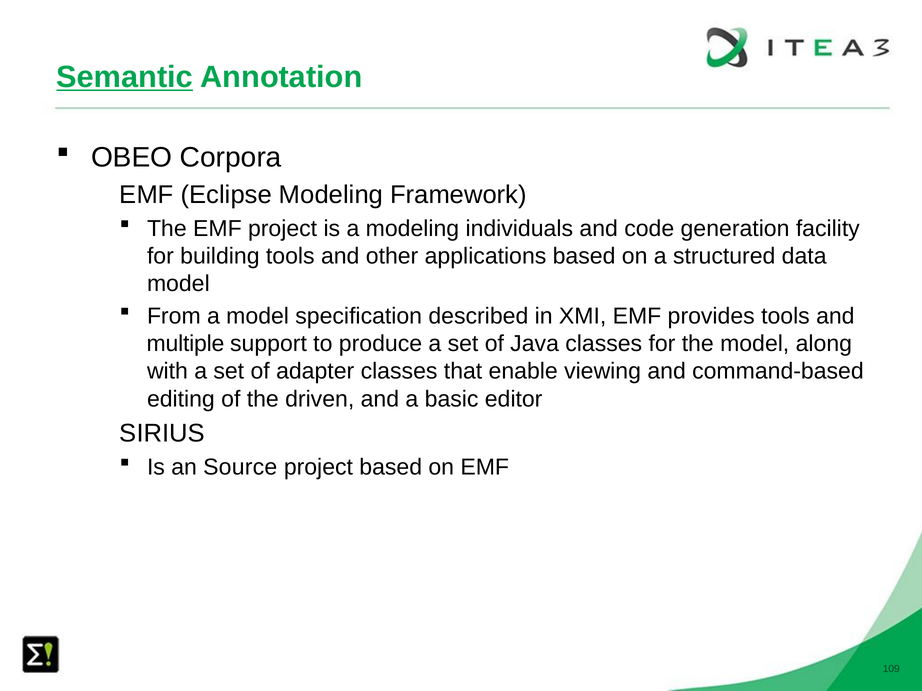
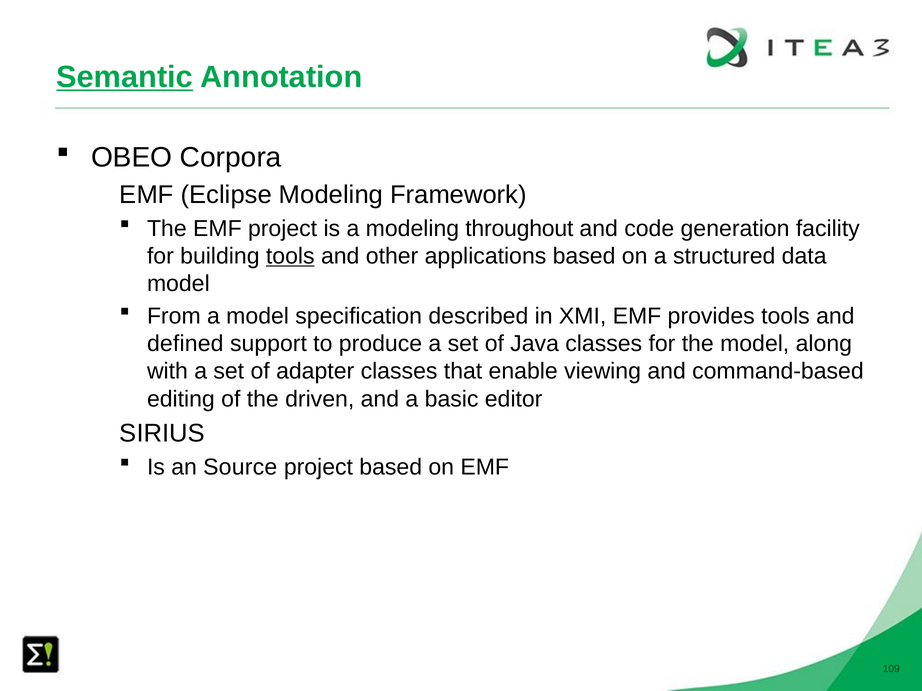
individuals: individuals -> throughout
tools at (290, 256) underline: none -> present
multiple: multiple -> defined
